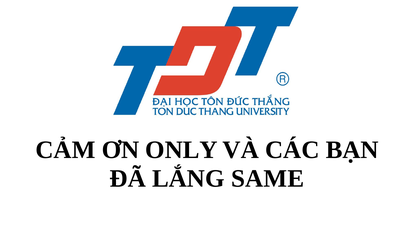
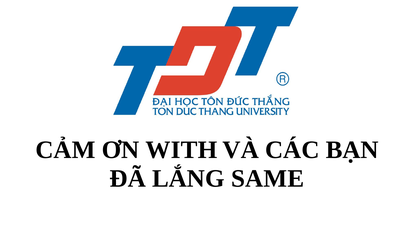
ONLY: ONLY -> WITH
